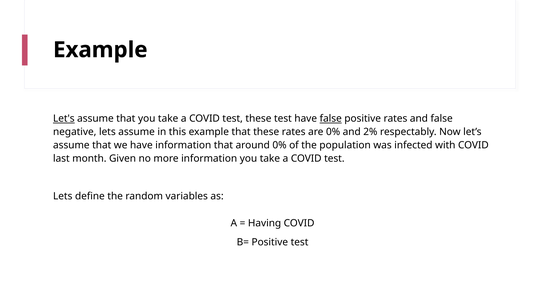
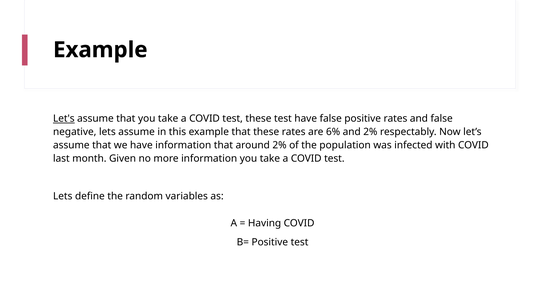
false at (331, 119) underline: present -> none
are 0%: 0% -> 6%
around 0%: 0% -> 2%
